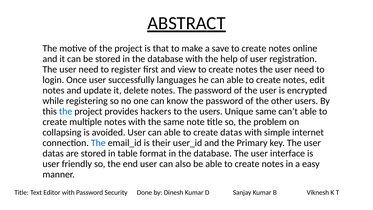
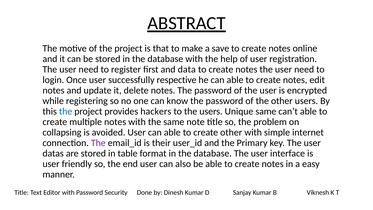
view: view -> data
languages: languages -> respective
create datas: datas -> other
The at (98, 143) colour: blue -> purple
